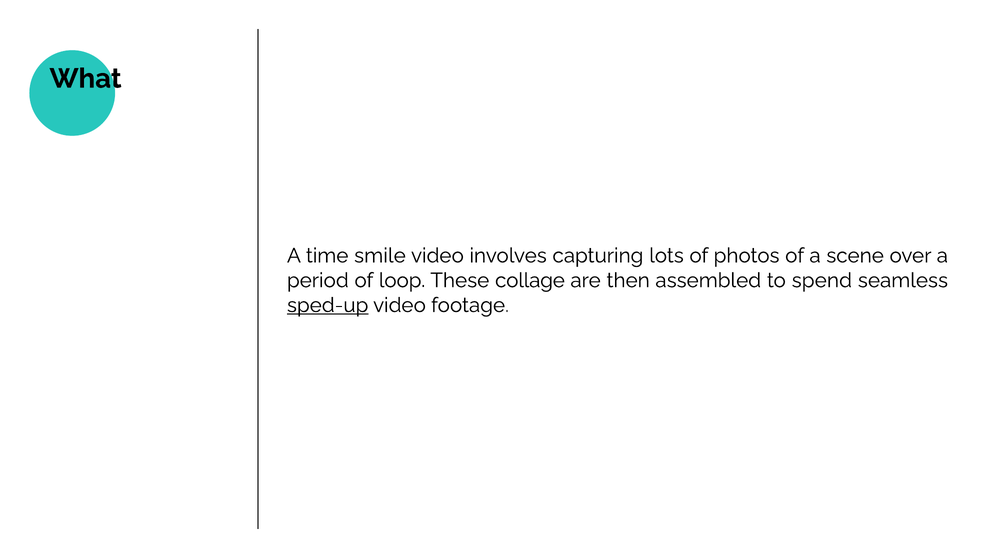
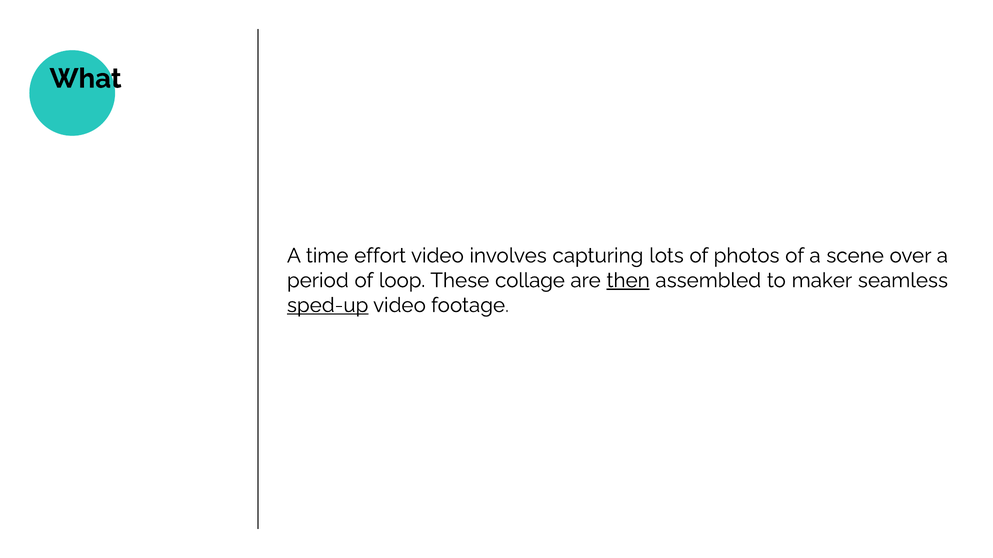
smile: smile -> effort
then underline: none -> present
spend: spend -> maker
